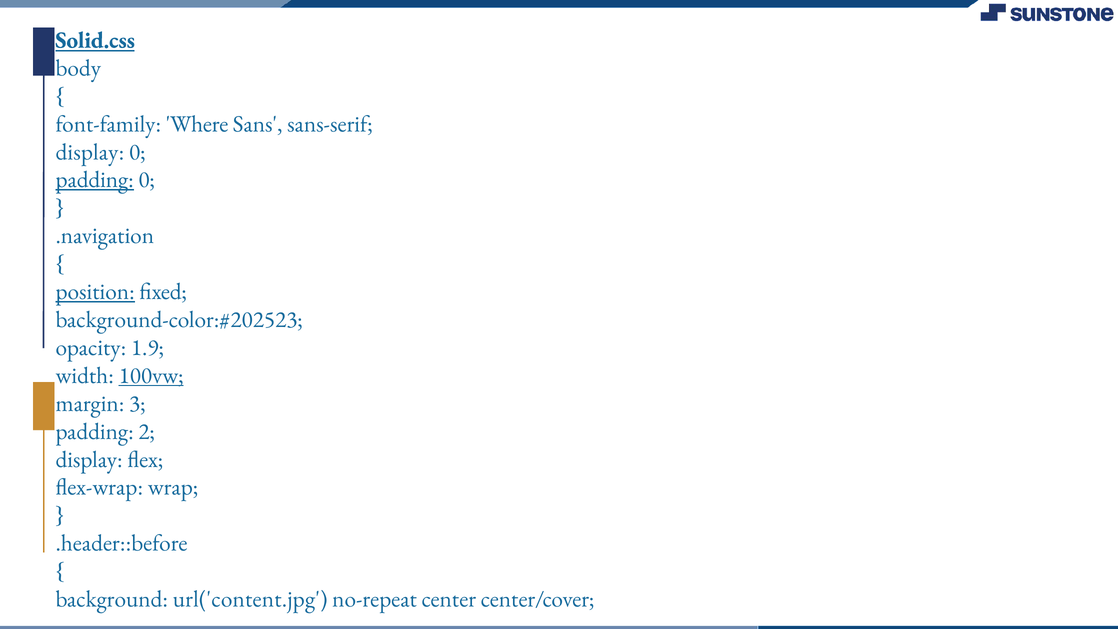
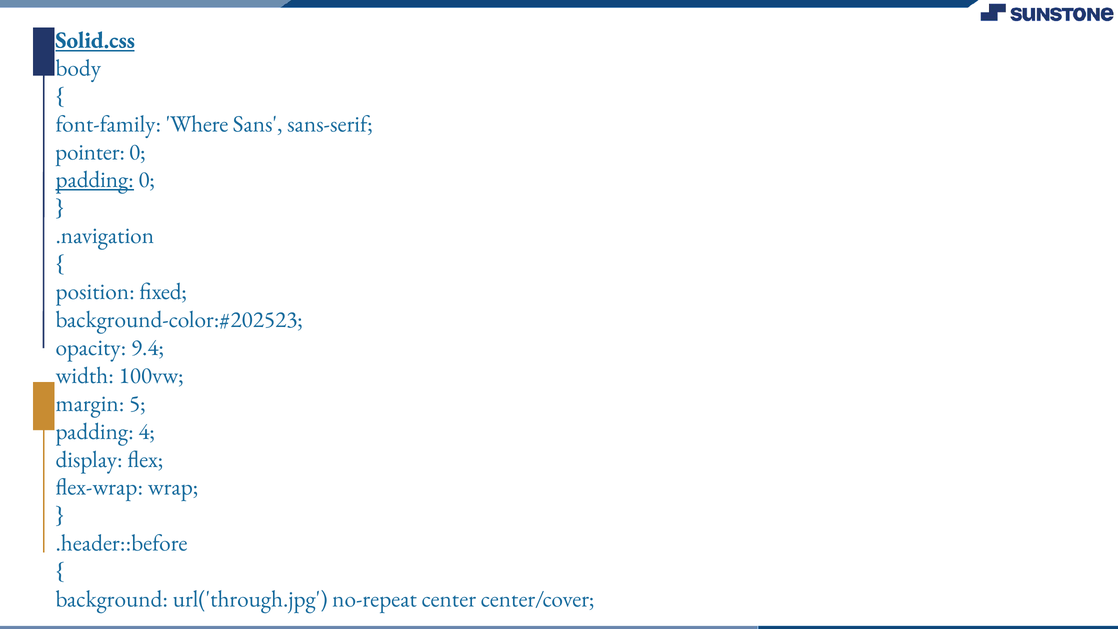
display at (90, 152): display -> pointer
position underline: present -> none
1.9: 1.9 -> 9.4
100vw underline: present -> none
3: 3 -> 5
2: 2 -> 4
url('content.jpg: url('content.jpg -> url('through.jpg
